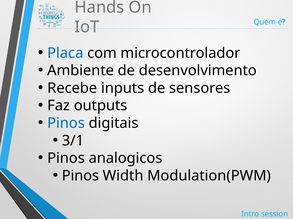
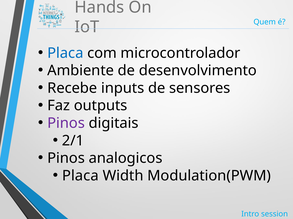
Pinos at (66, 124) colour: blue -> purple
3/1: 3/1 -> 2/1
Pinos at (81, 176): Pinos -> Placa
